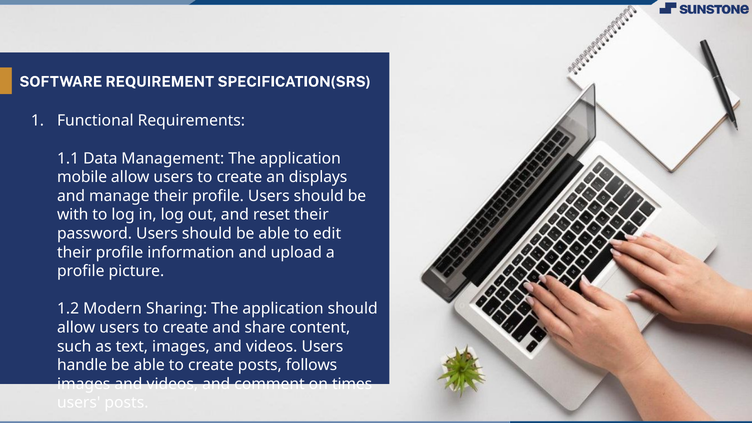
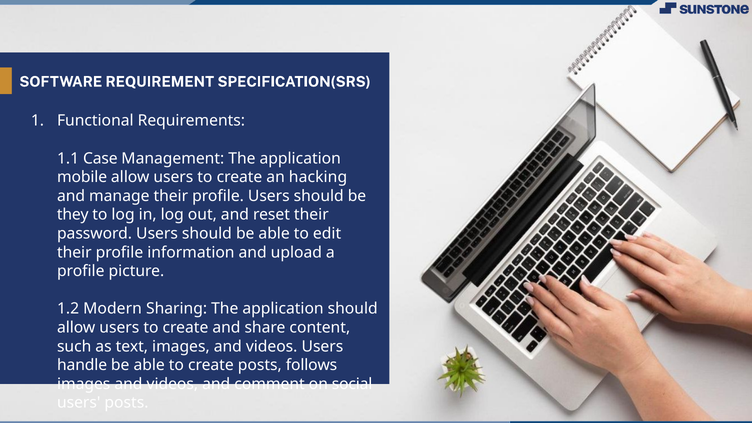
Data: Data -> Case
displays: displays -> hacking
with: with -> they
times: times -> social
